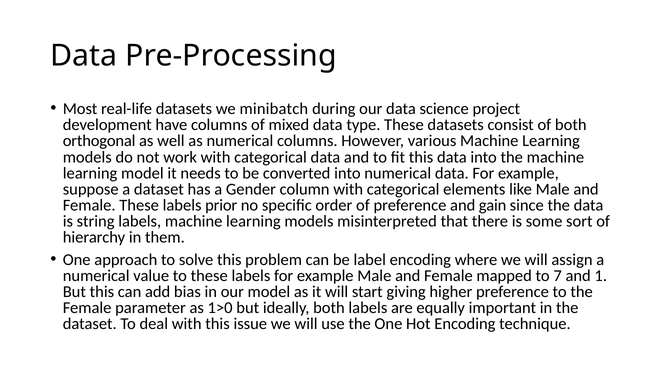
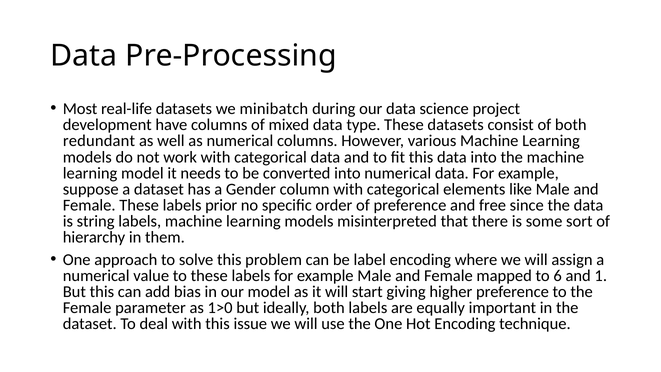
orthogonal: orthogonal -> redundant
gain: gain -> free
7: 7 -> 6
